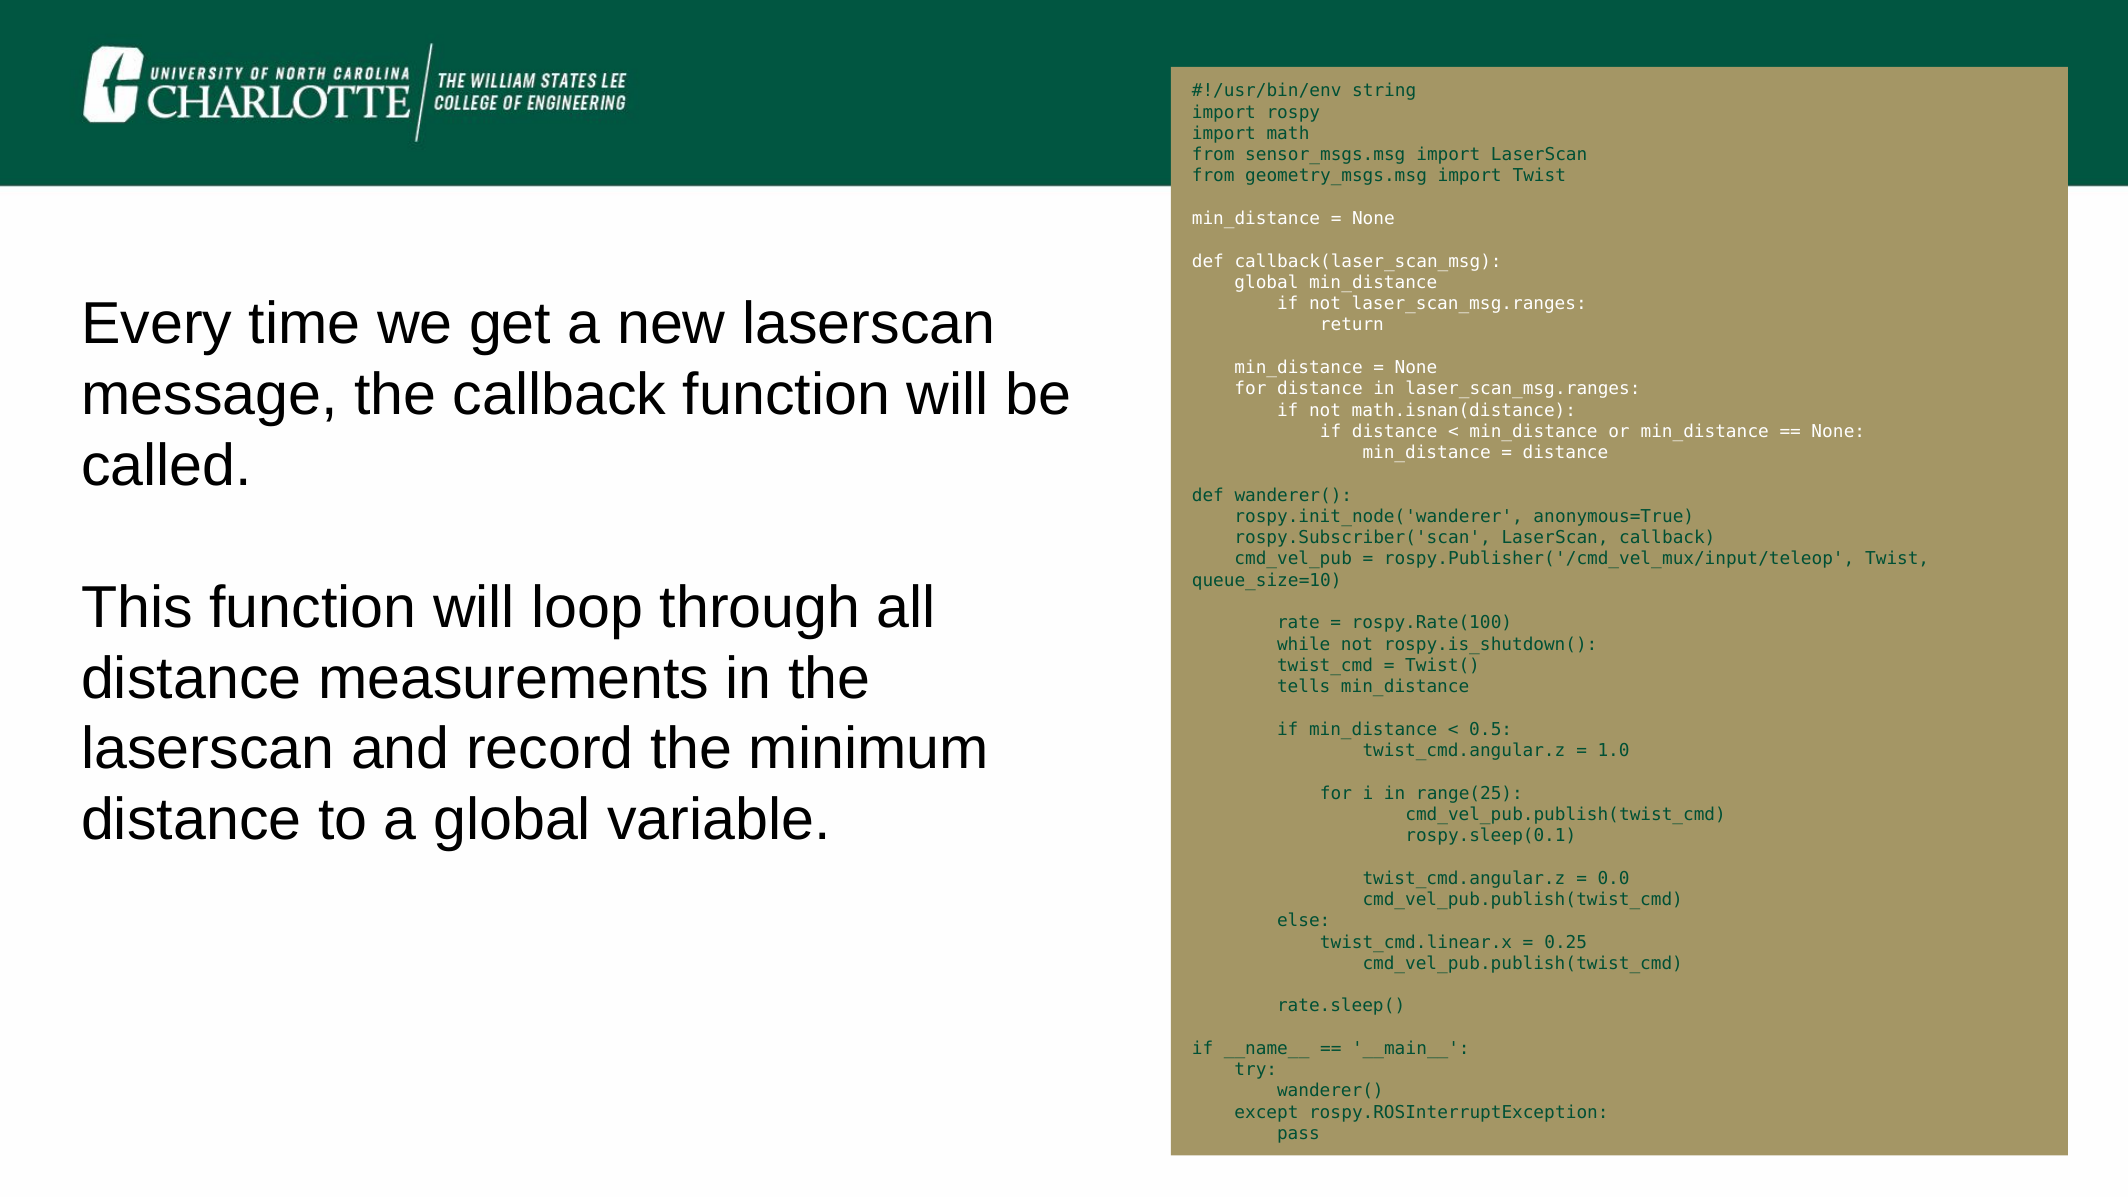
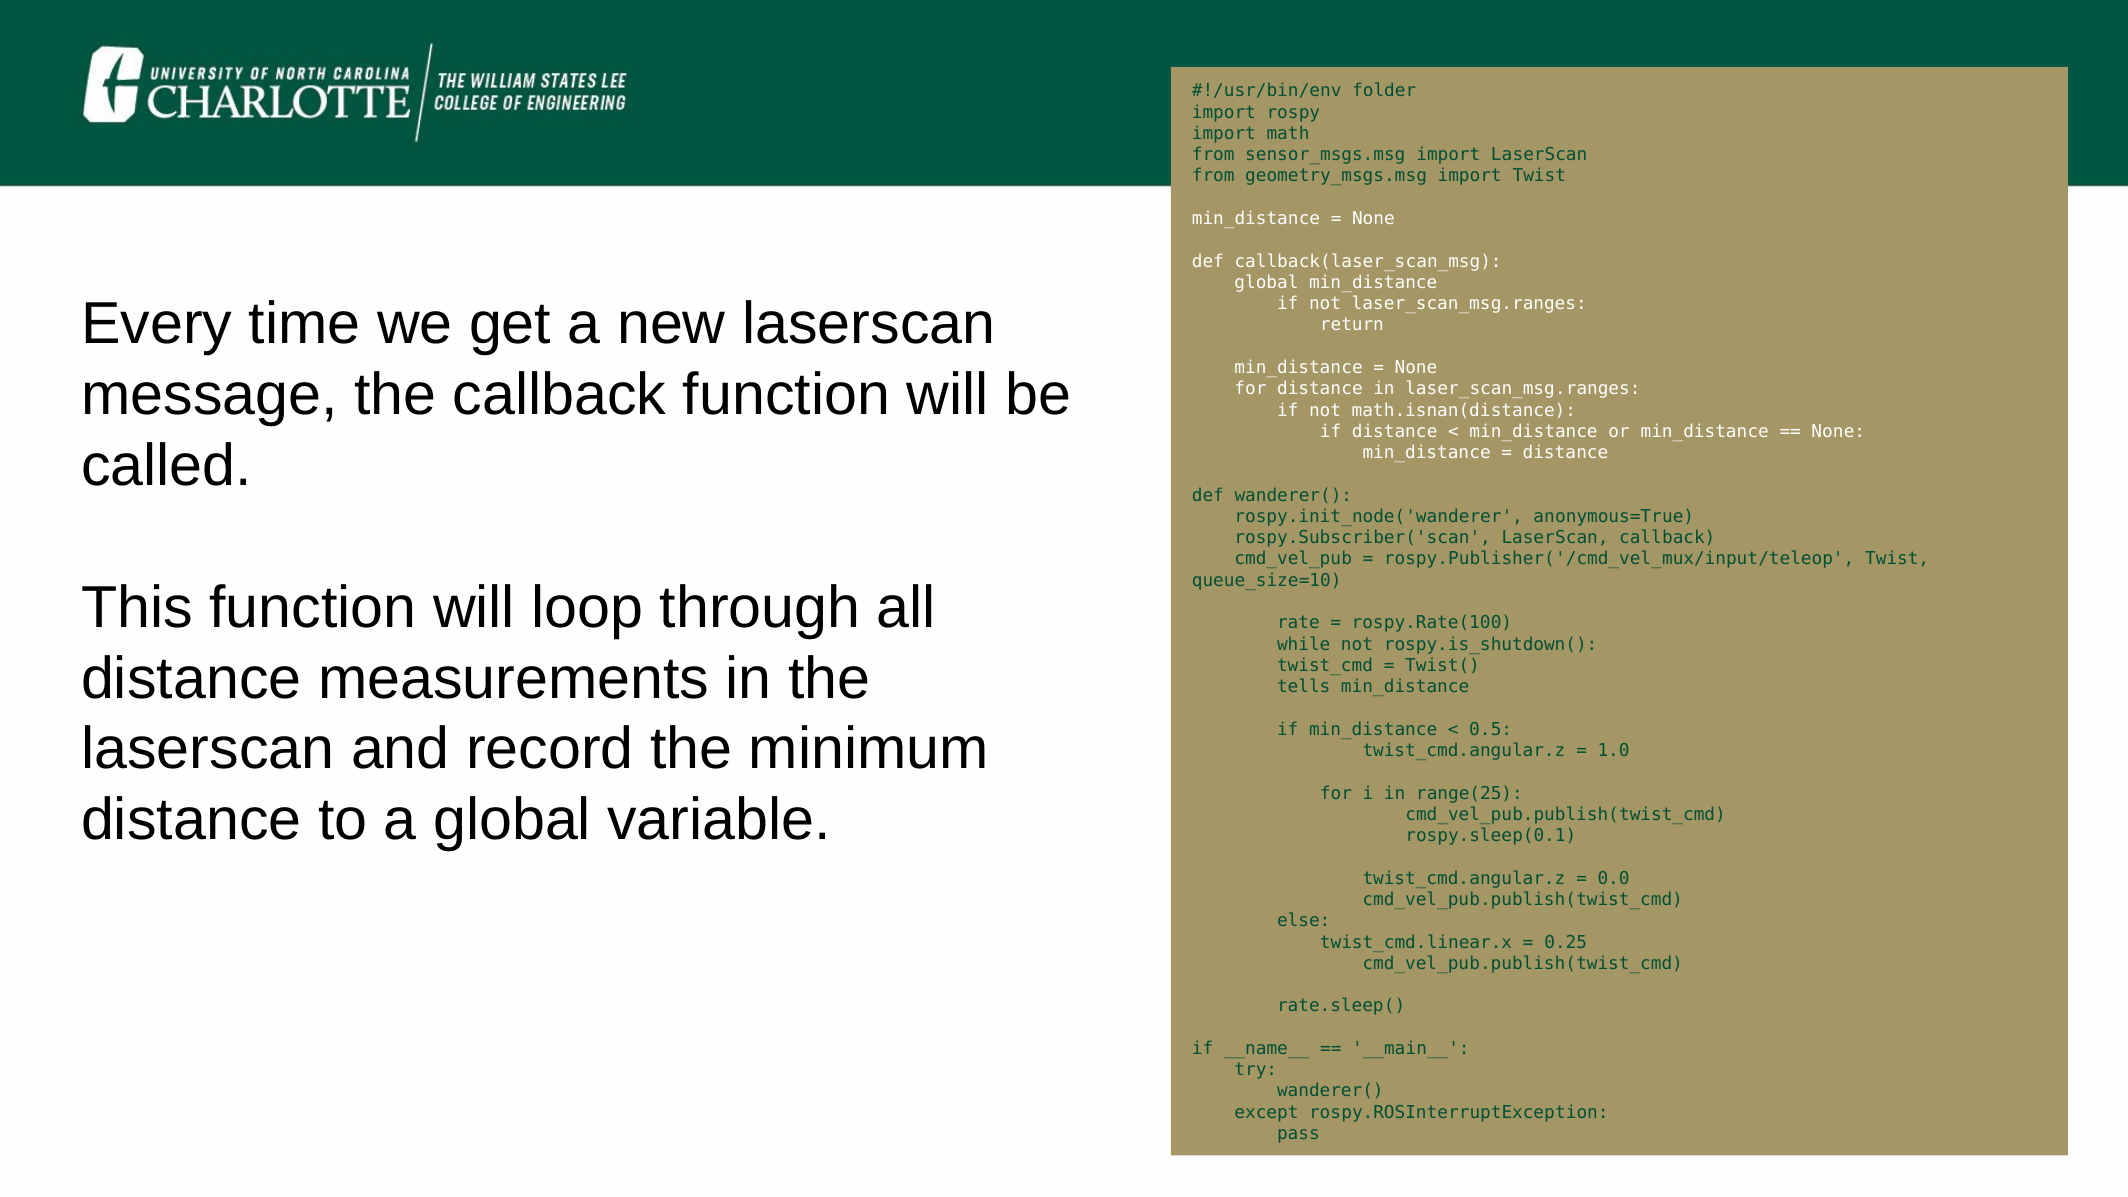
string: string -> folder
